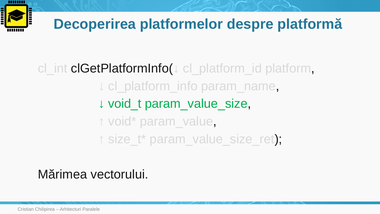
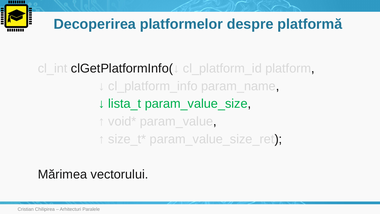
void_t: void_t -> lista_t
